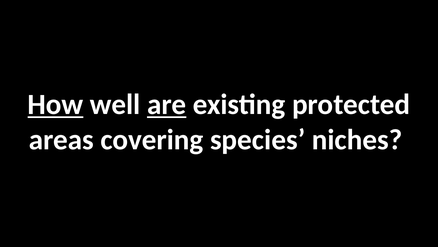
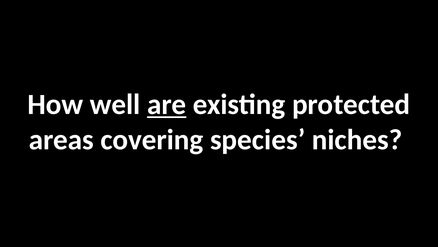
How underline: present -> none
